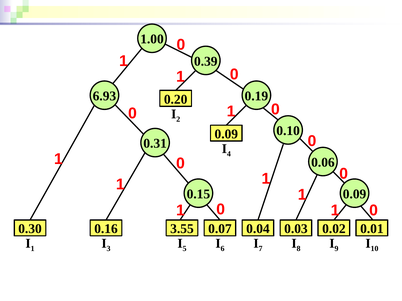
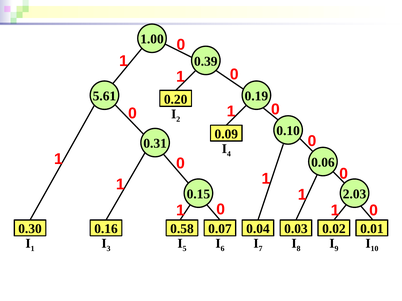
6.93: 6.93 -> 5.61
0.09 at (355, 194): 0.09 -> 2.03
3.55: 3.55 -> 0.58
